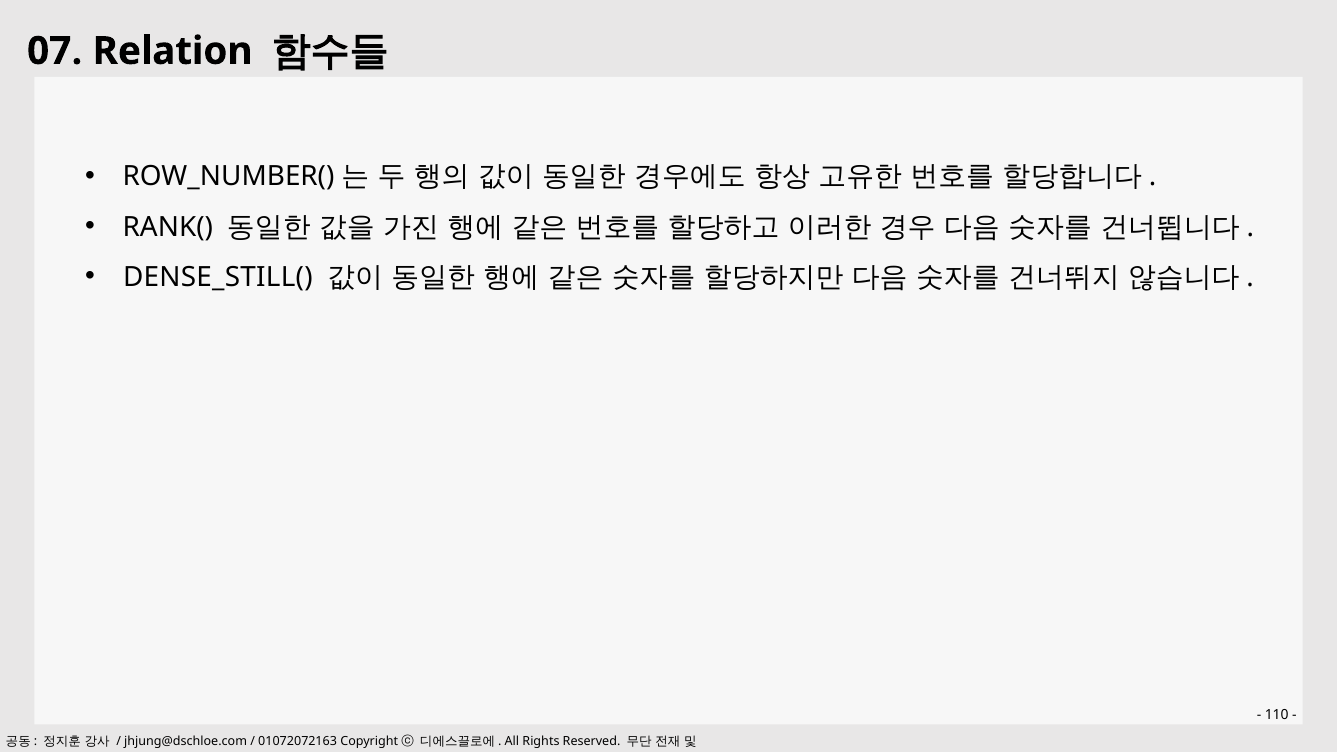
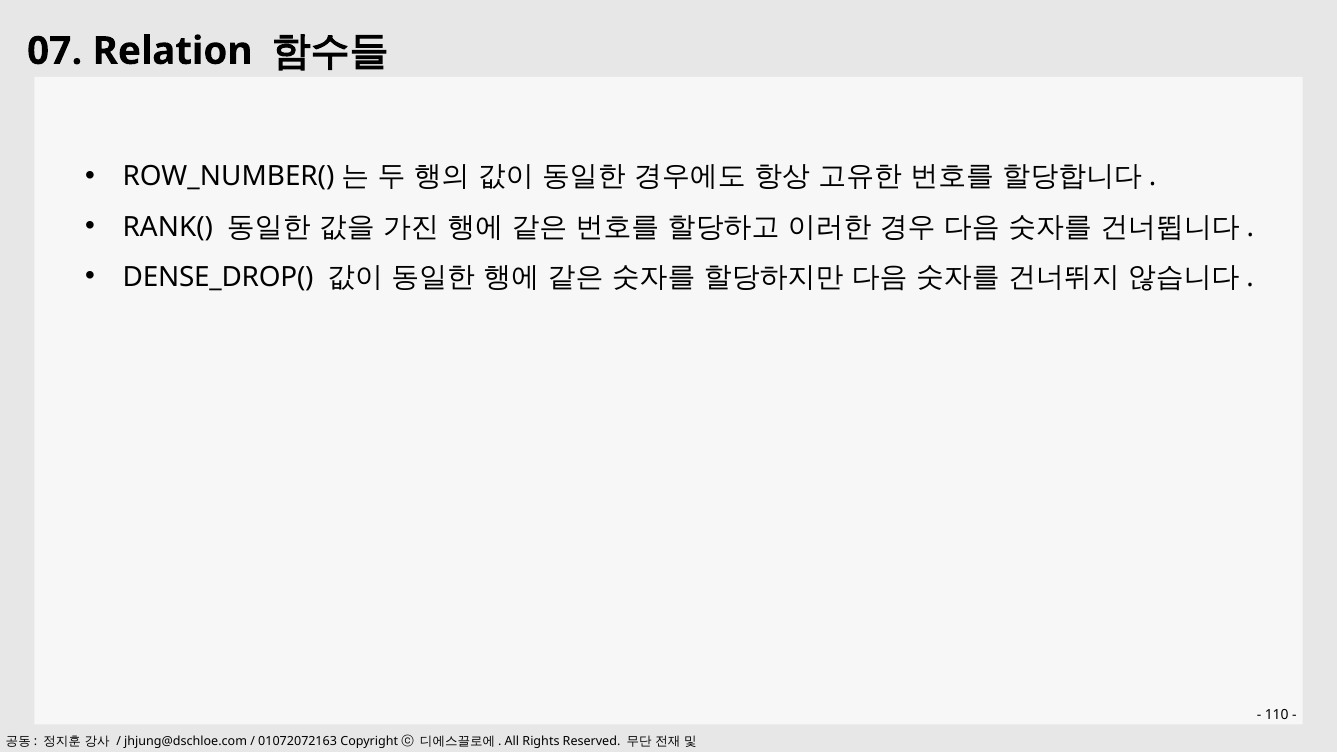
DENSE_STILL(: DENSE_STILL( -> DENSE_DROP(
